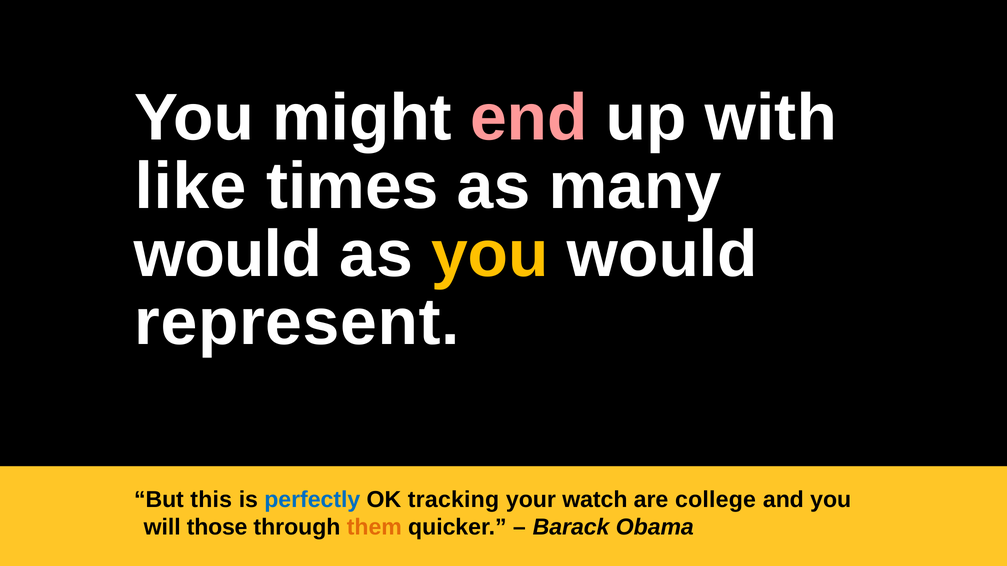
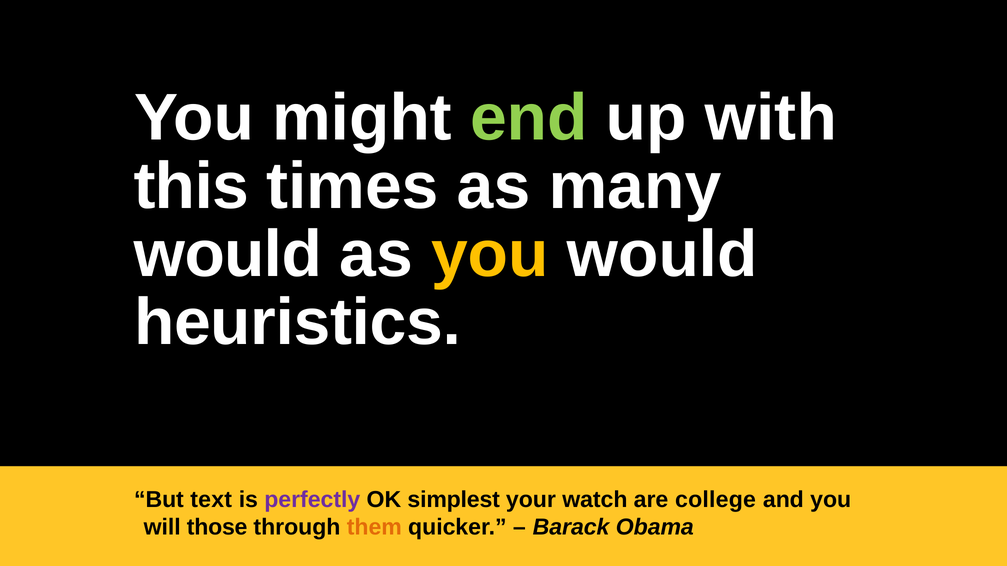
end colour: pink -> light green
like: like -> this
represent: represent -> heuristics
this: this -> text
perfectly colour: blue -> purple
tracking: tracking -> simplest
